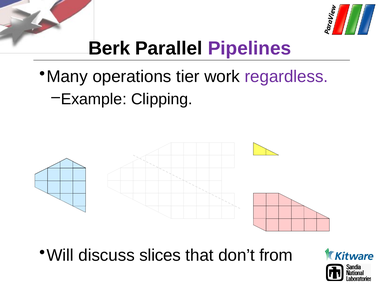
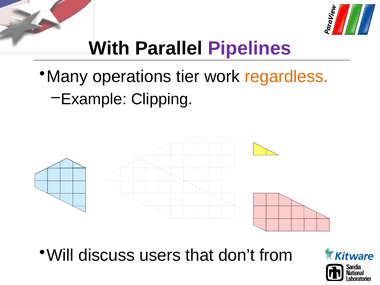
Berk: Berk -> With
regardless colour: purple -> orange
slices: slices -> users
